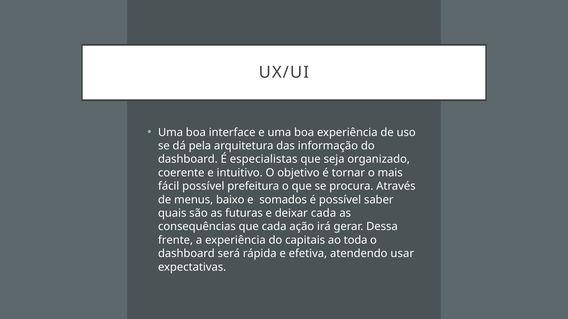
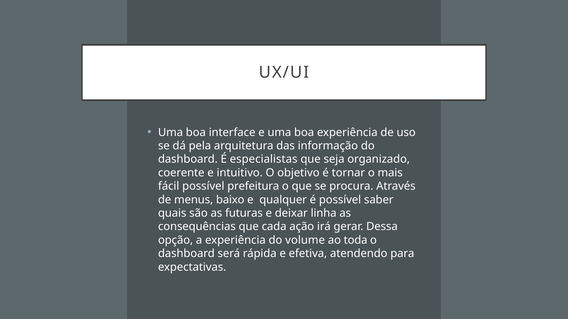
somados: somados -> qualquer
deixar cada: cada -> linha
frente: frente -> opção
capitais: capitais -> volume
usar: usar -> para
